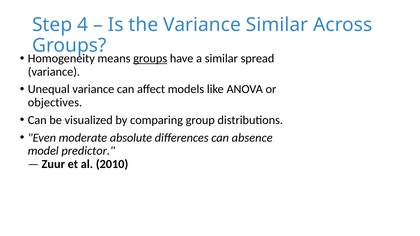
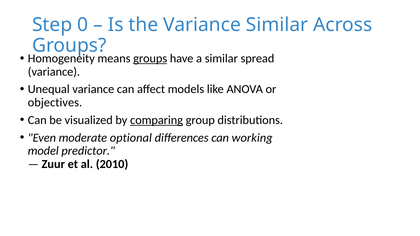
4: 4 -> 0
comparing underline: none -> present
absolute: absolute -> optional
absence: absence -> working
